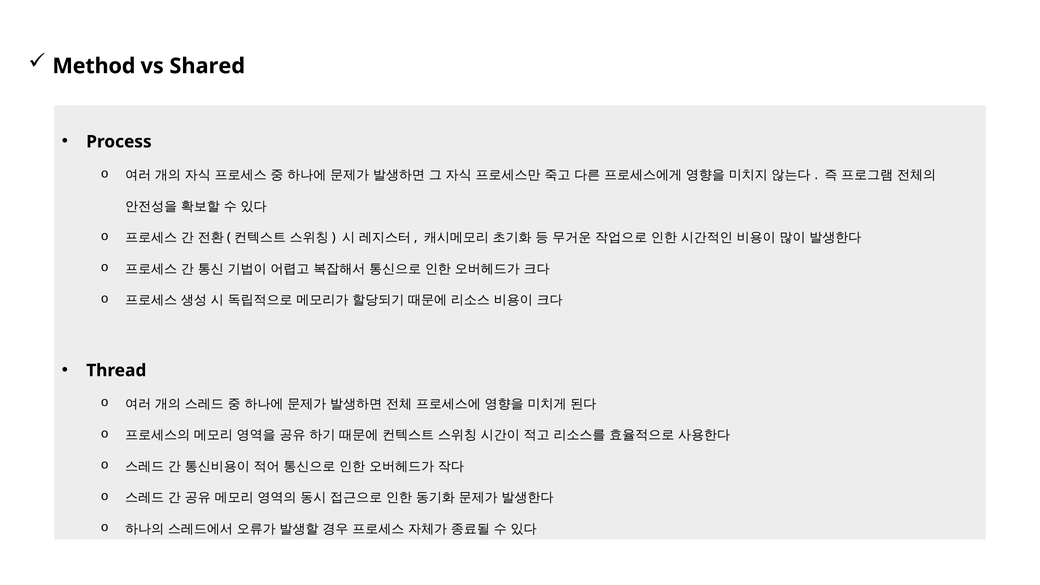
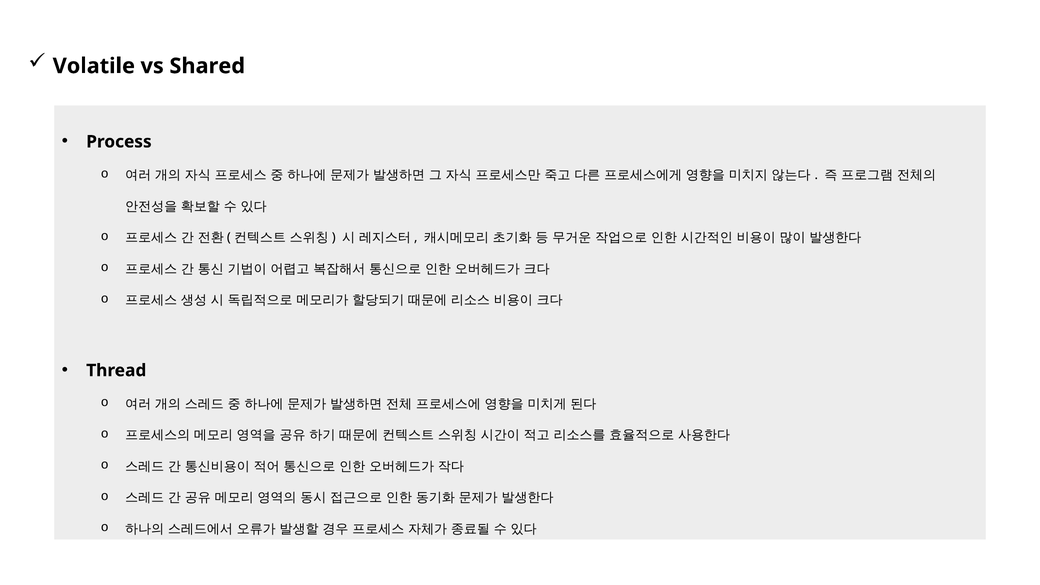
Method: Method -> Volatile
